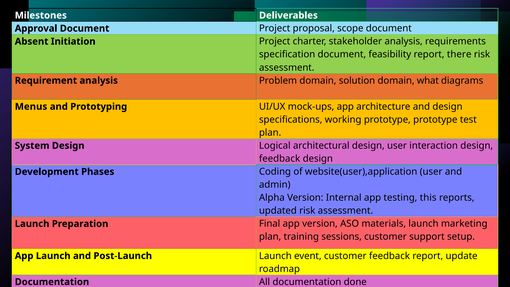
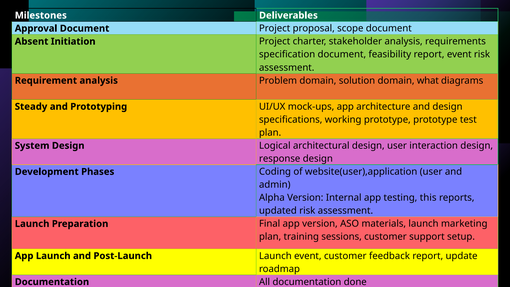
report there: there -> event
Menus: Menus -> Steady
feedback at (280, 159): feedback -> response
